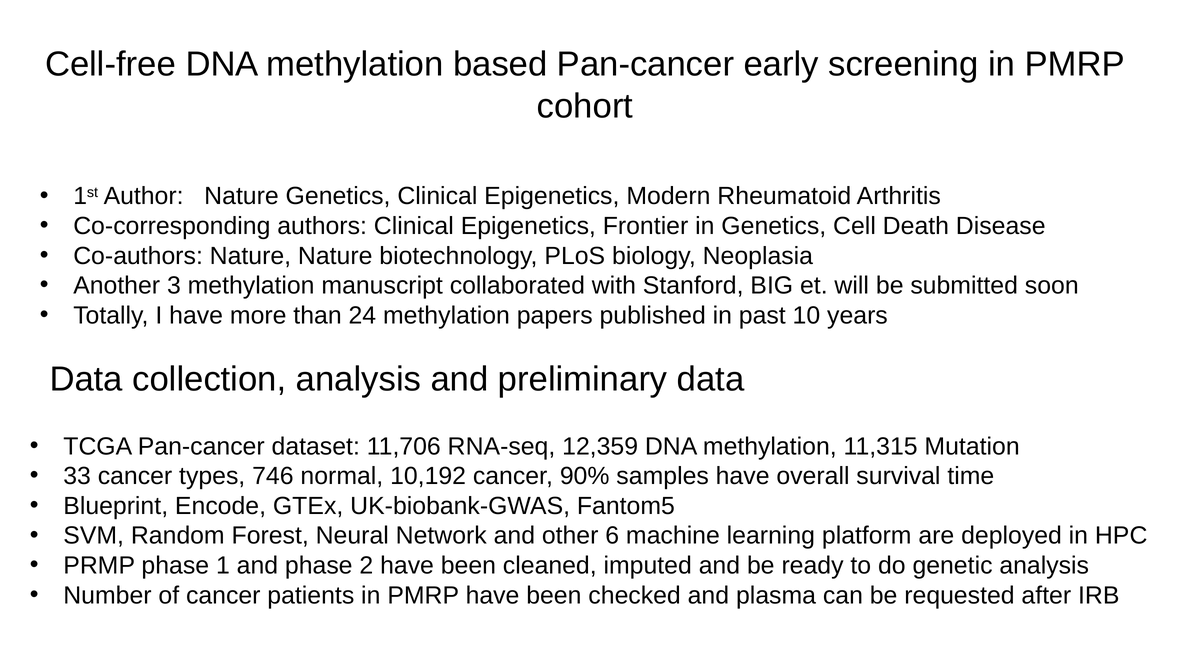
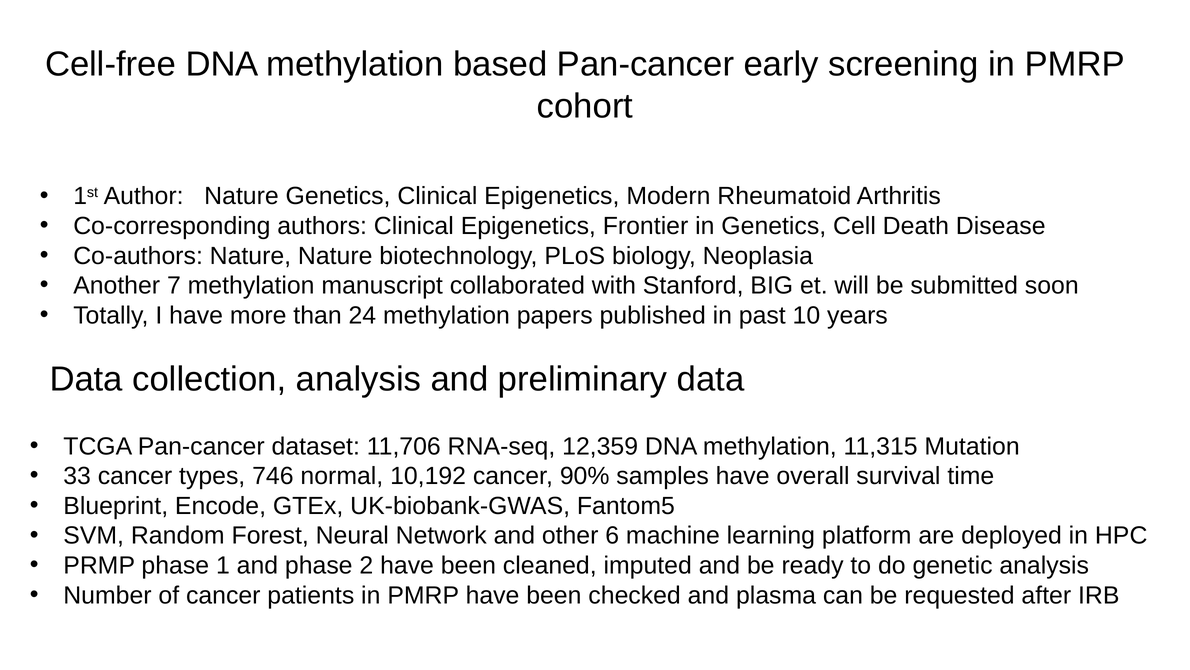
3: 3 -> 7
